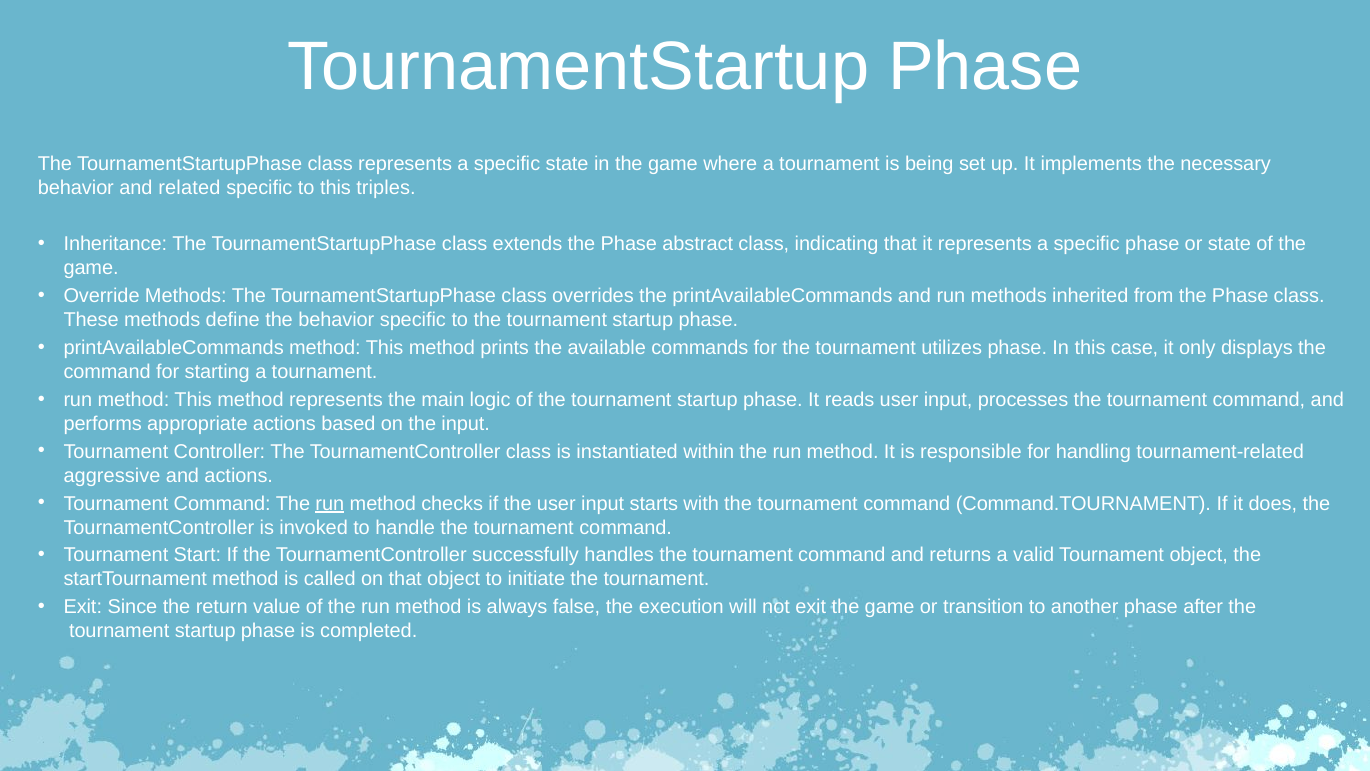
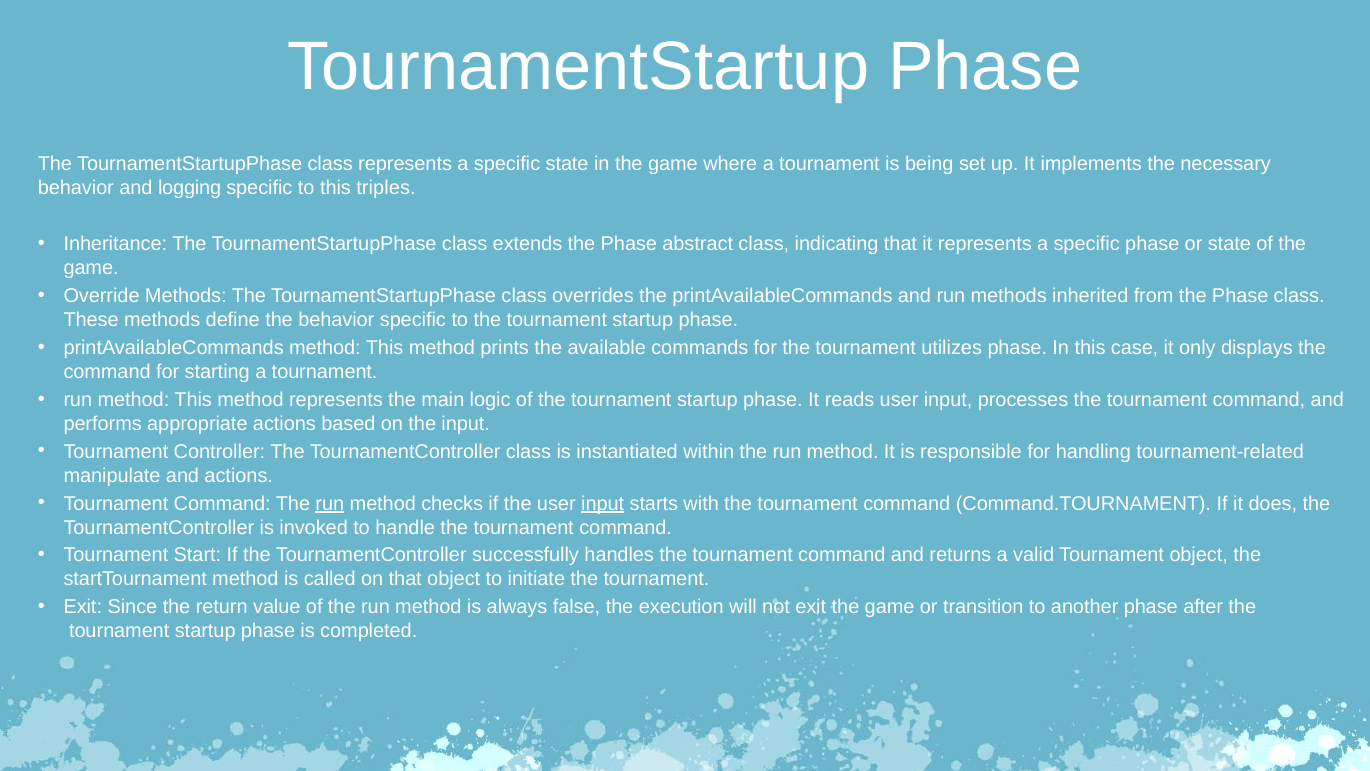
related: related -> logging
aggressive: aggressive -> manipulate
input at (603, 503) underline: none -> present
